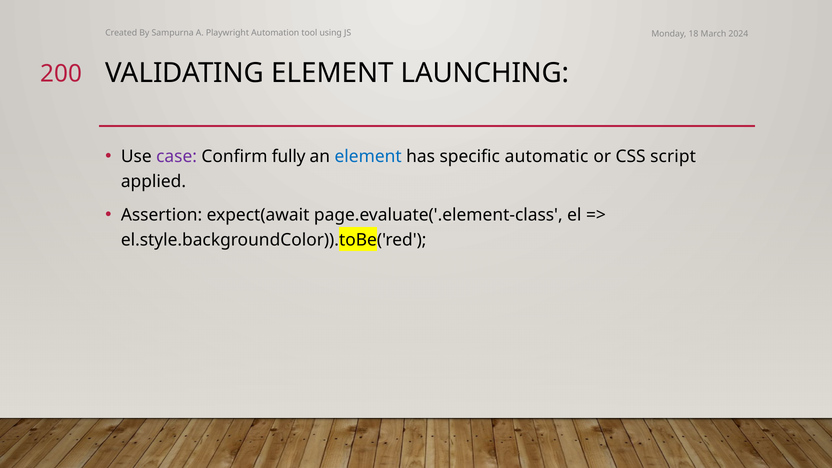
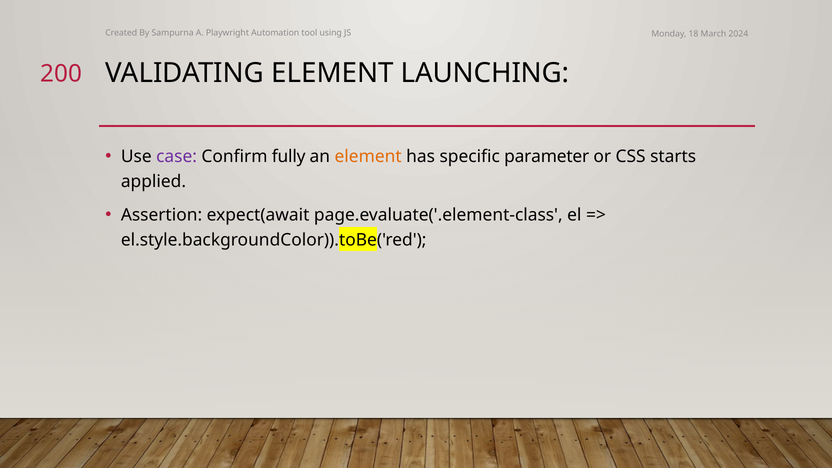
element at (368, 156) colour: blue -> orange
automatic: automatic -> parameter
script: script -> starts
